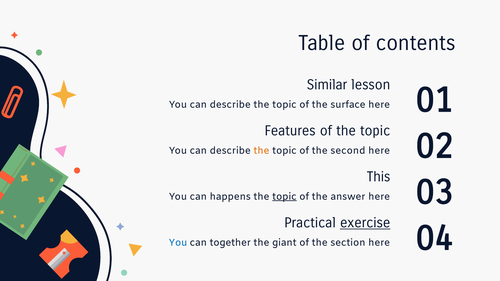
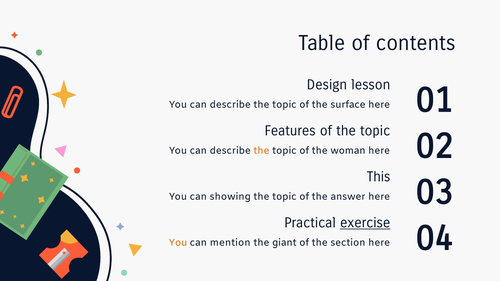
Similar: Similar -> Design
second: second -> woman
happens: happens -> showing
topic at (284, 197) underline: present -> none
You at (178, 243) colour: blue -> orange
together: together -> mention
